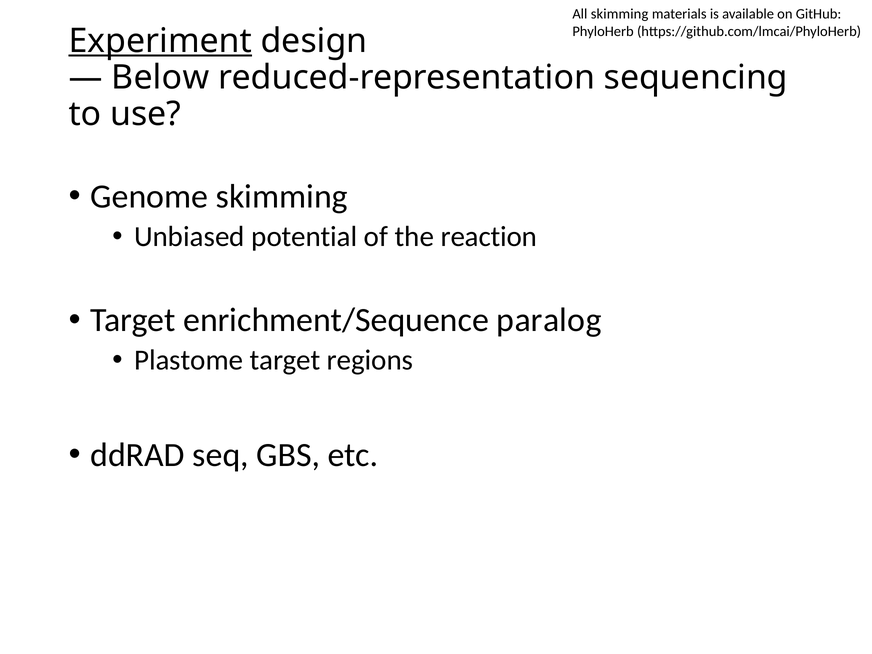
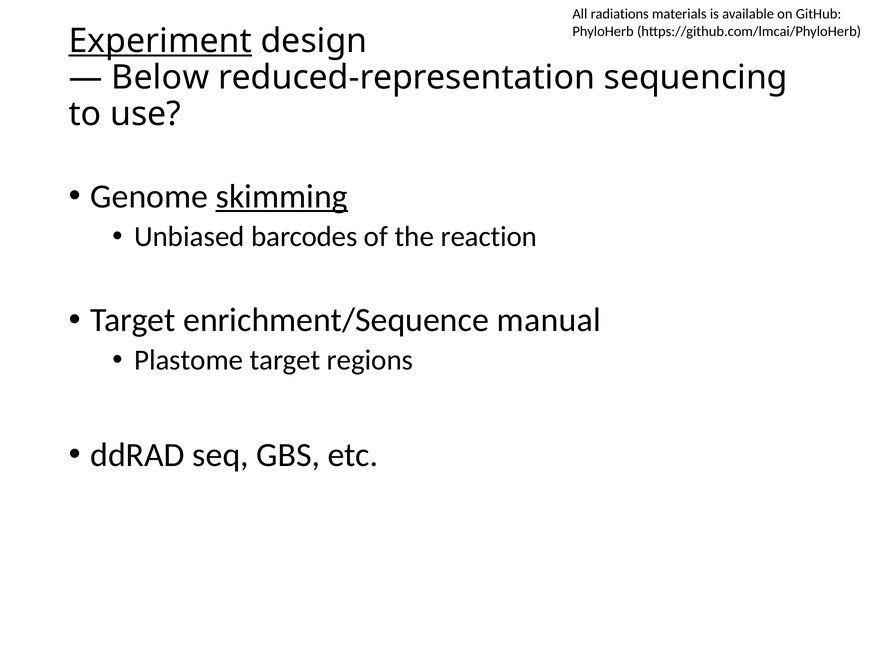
All skimming: skimming -> radiations
skimming at (282, 197) underline: none -> present
potential: potential -> barcodes
paralog: paralog -> manual
